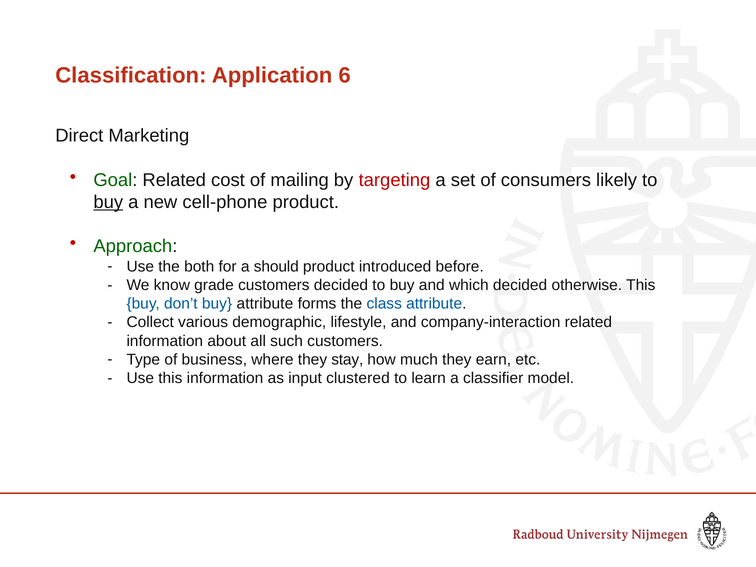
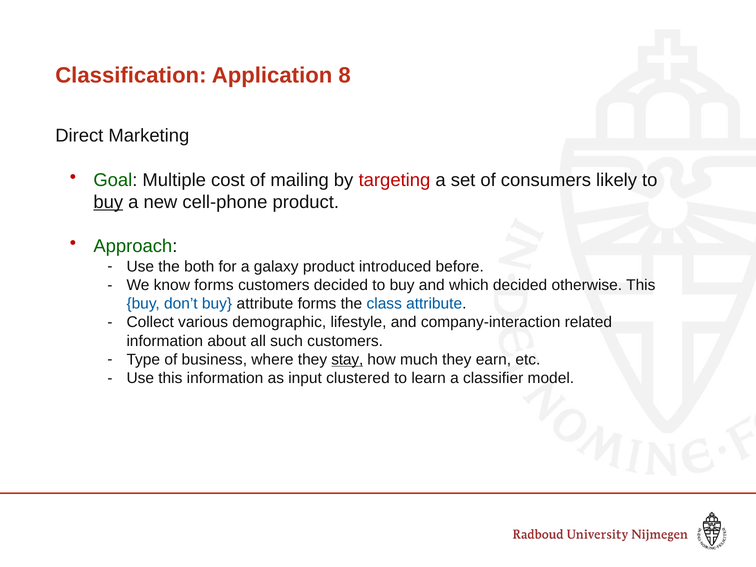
6: 6 -> 8
Goal Related: Related -> Multiple
should: should -> galaxy
know grade: grade -> forms
stay underline: none -> present
